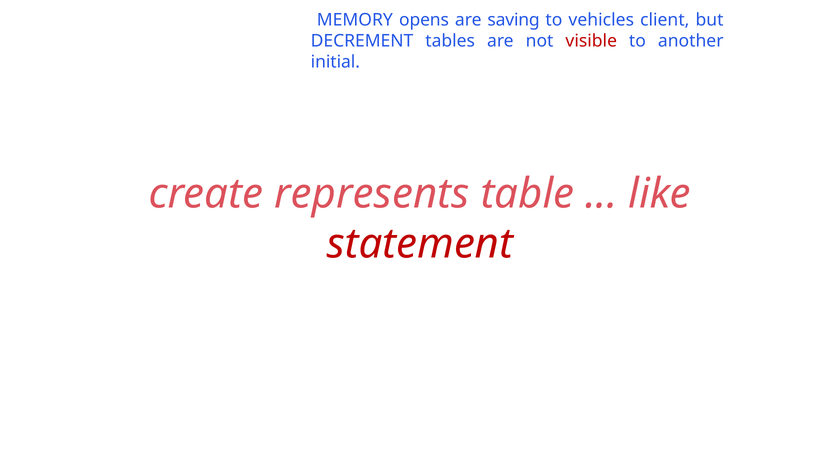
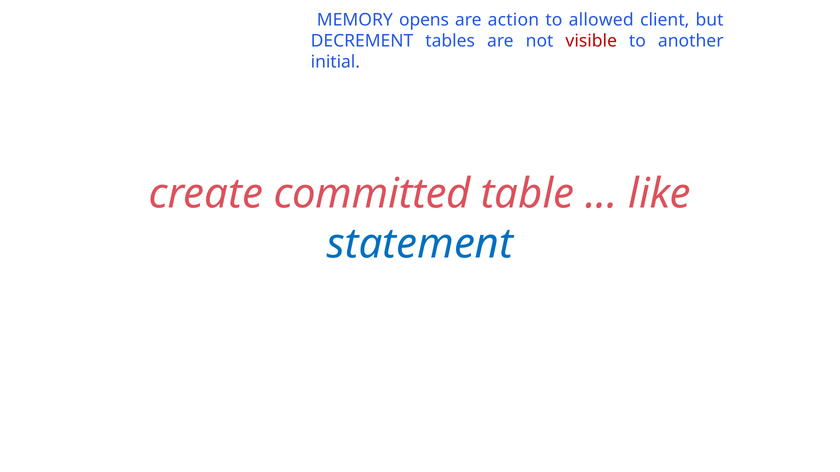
saving: saving -> action
vehicles: vehicles -> allowed
represents: represents -> committed
statement colour: red -> blue
